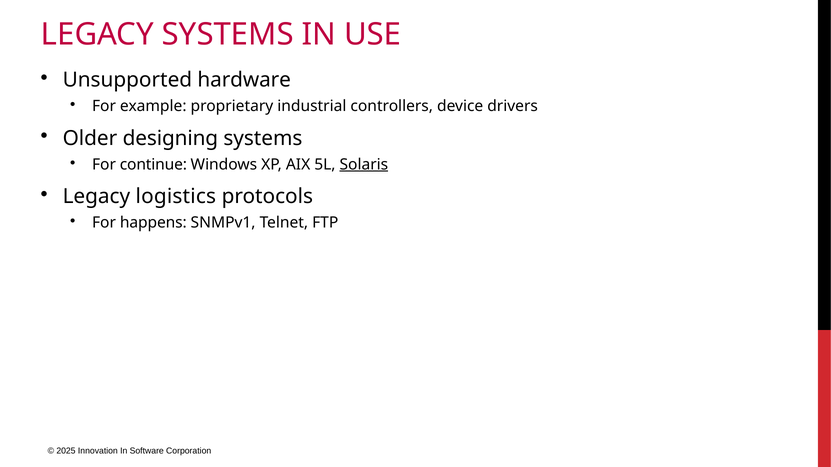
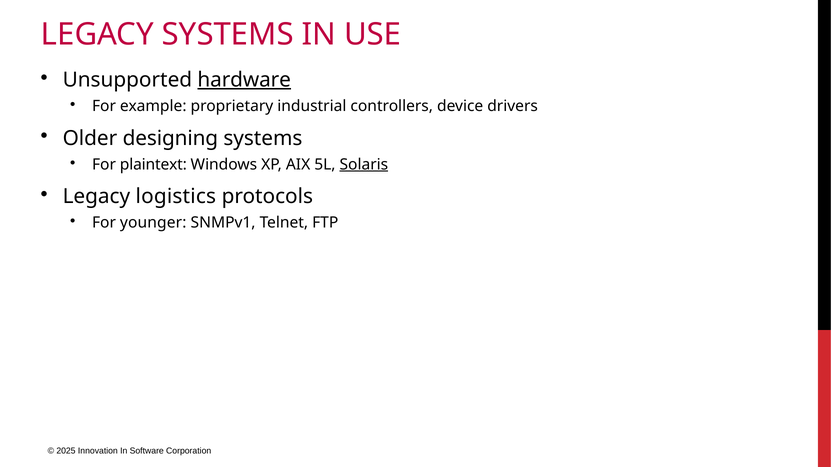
hardware underline: none -> present
continue: continue -> plaintext
happens: happens -> younger
